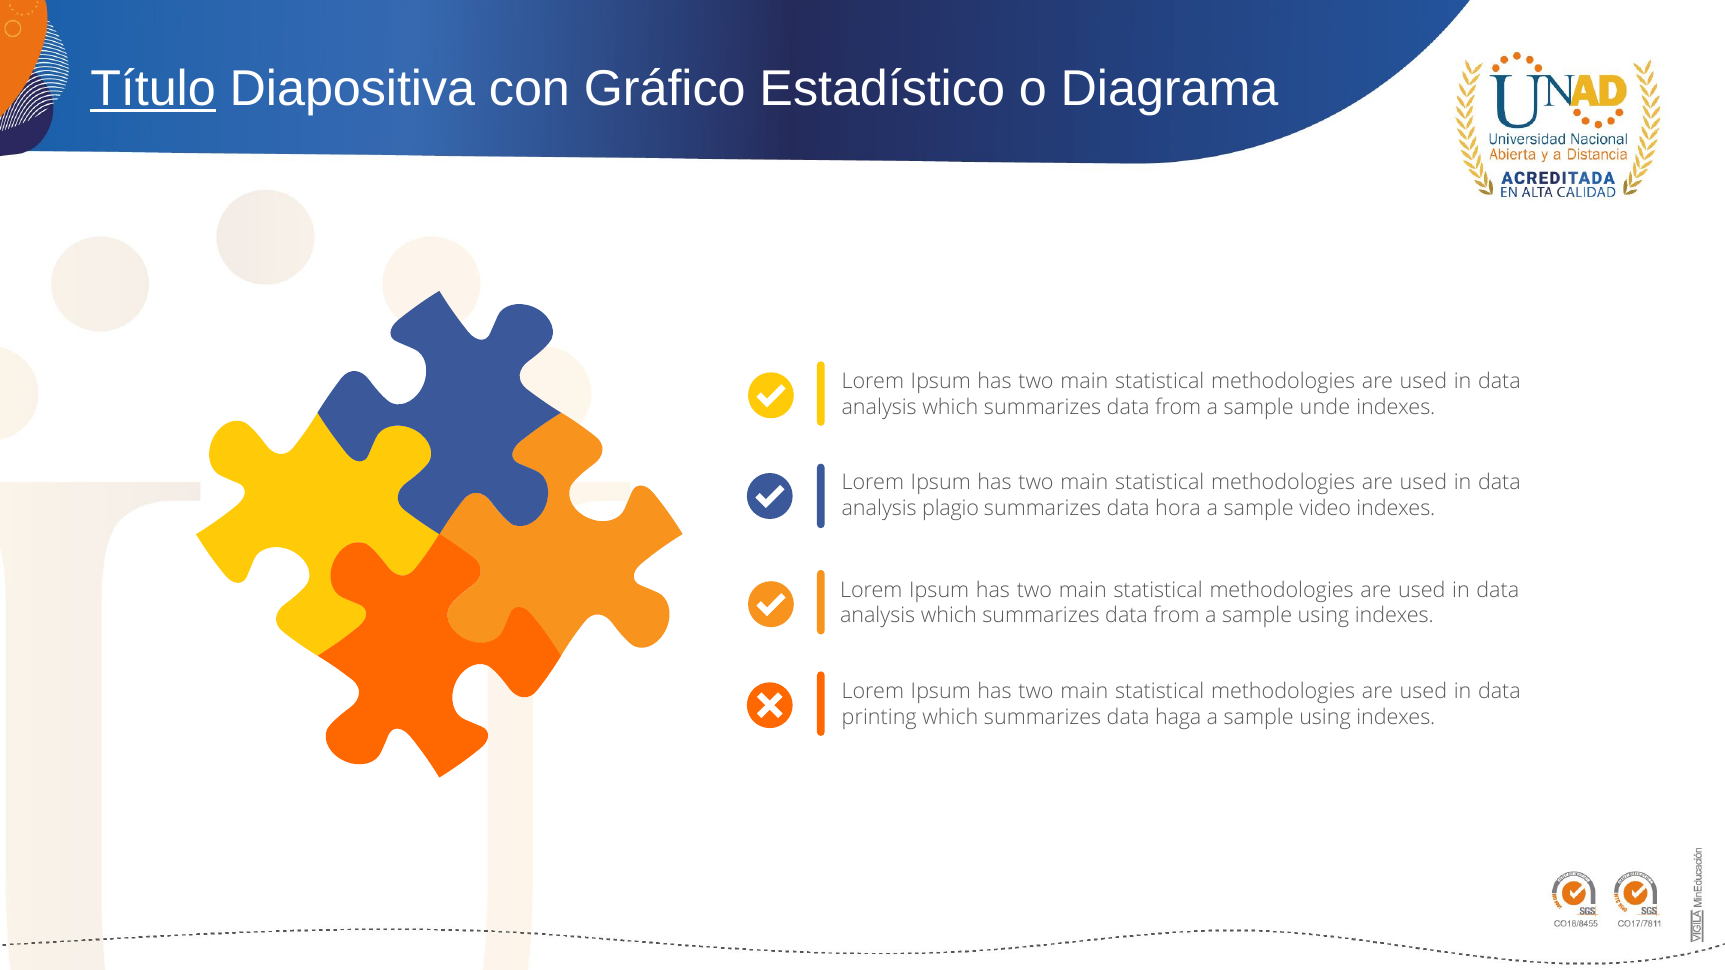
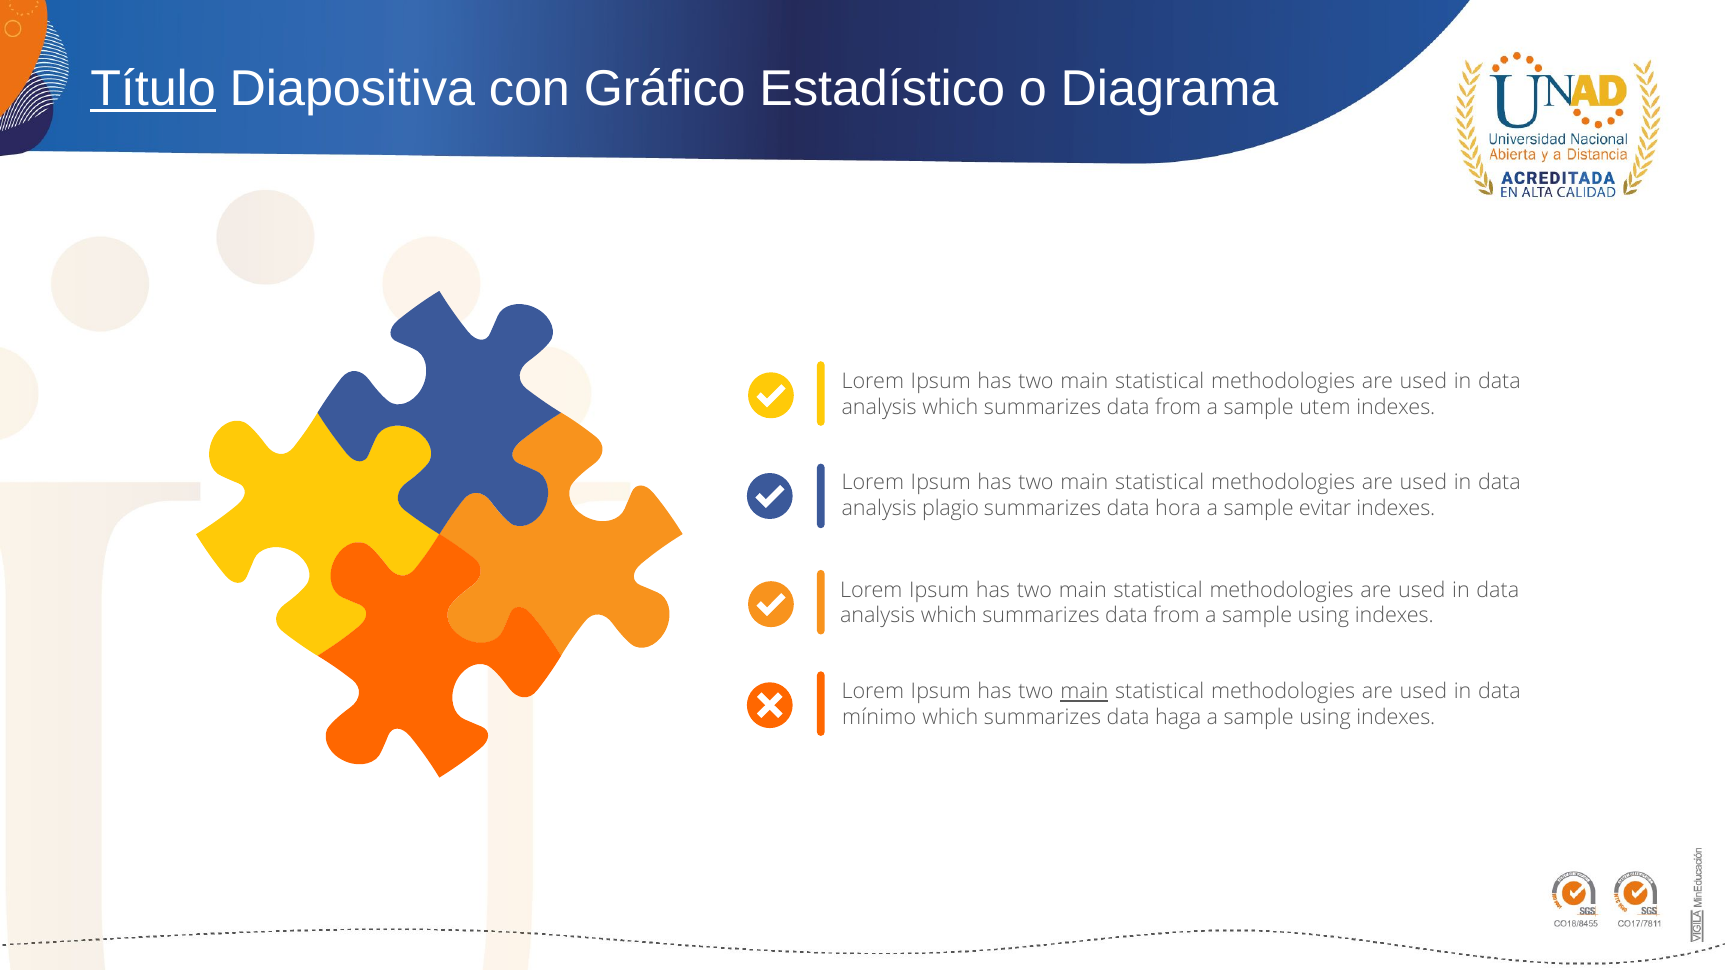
unde: unde -> utem
video: video -> evitar
main at (1084, 692) underline: none -> present
printing: printing -> mínimo
